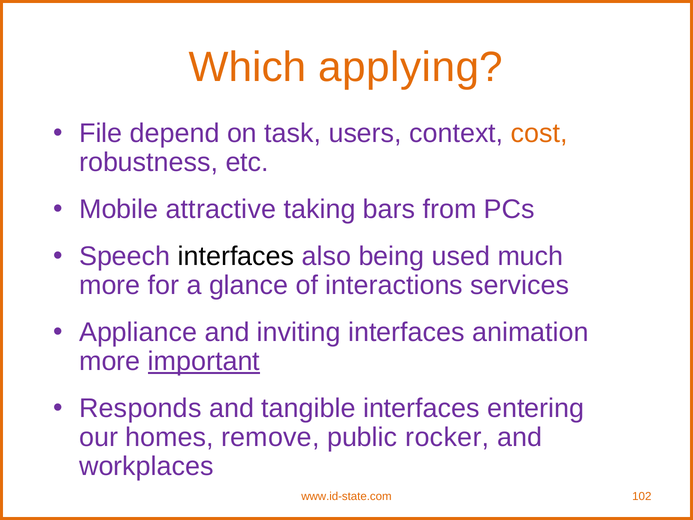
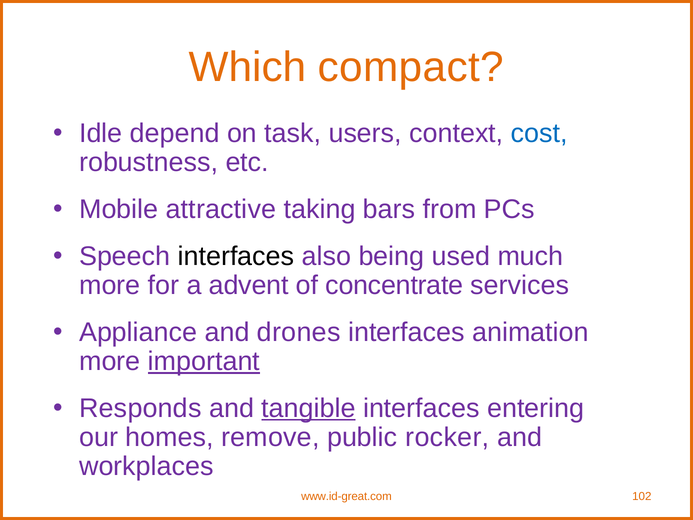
applying: applying -> compact
File: File -> Idle
cost colour: orange -> blue
glance: glance -> advent
interactions: interactions -> concentrate
inviting: inviting -> drones
tangible underline: none -> present
www.id-state.com: www.id-state.com -> www.id-great.com
